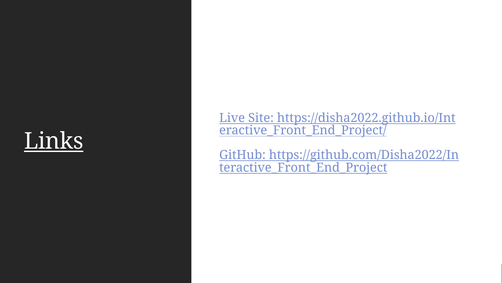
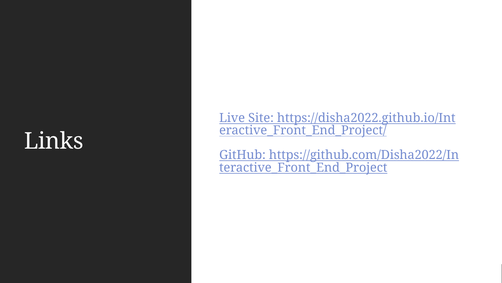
Links underline: present -> none
